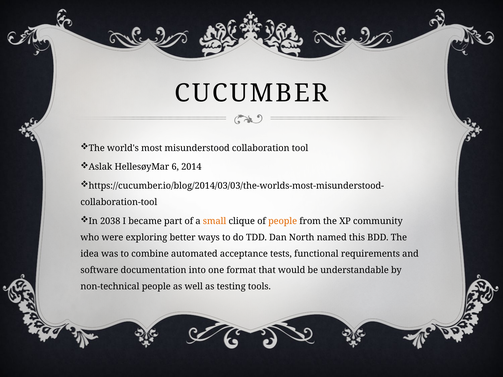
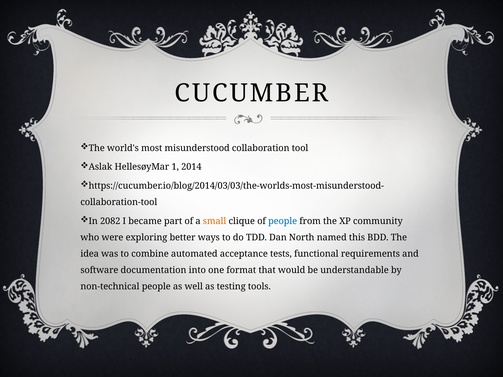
6: 6 -> 1
2038: 2038 -> 2082
people at (283, 221) colour: orange -> blue
